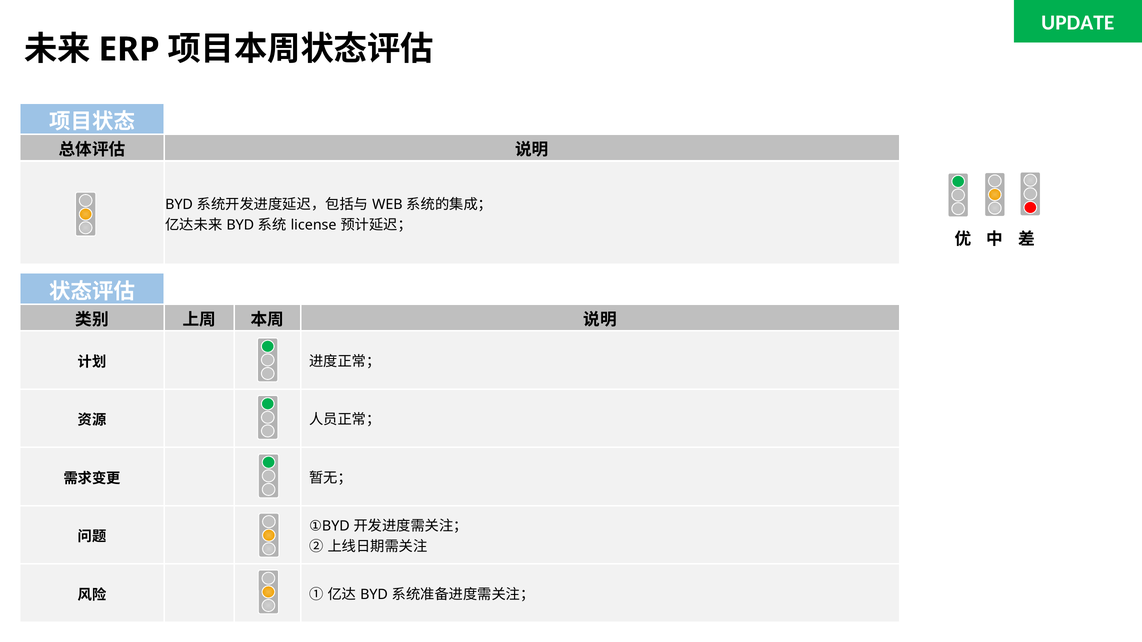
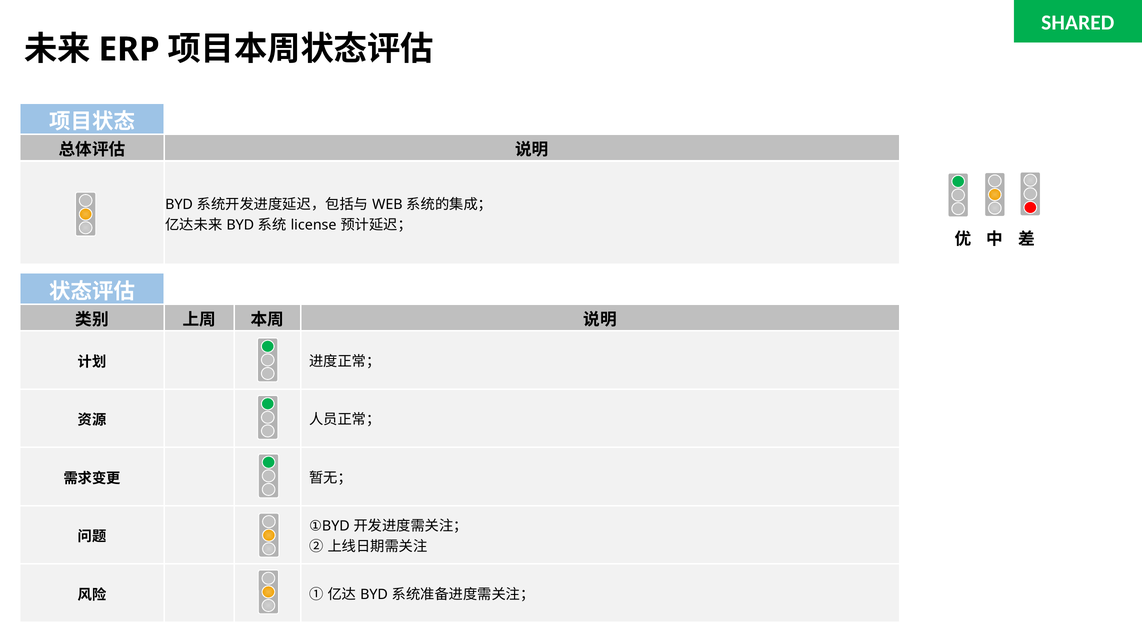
UPDATE: UPDATE -> SHARED
